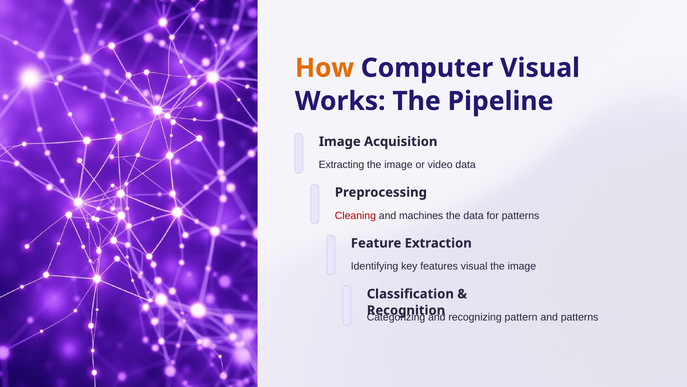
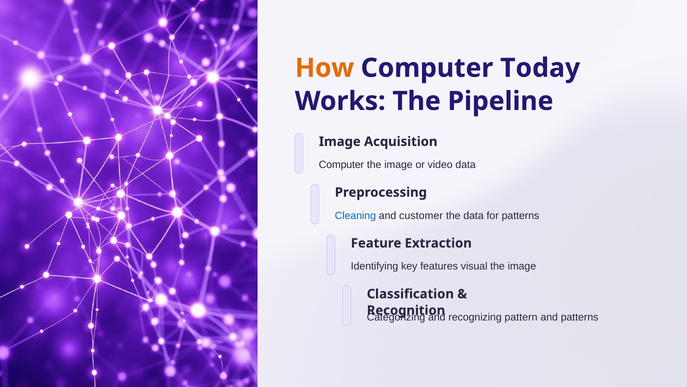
Computer Visual: Visual -> Today
Extracting at (341, 165): Extracting -> Computer
Cleaning colour: red -> blue
machines: machines -> customer
